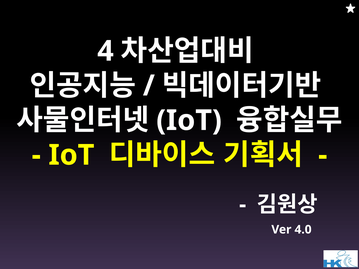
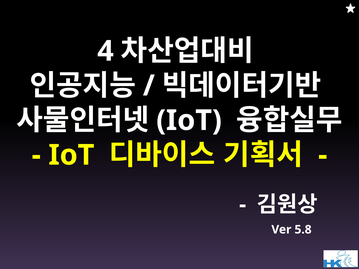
4.0: 4.0 -> 5.8
